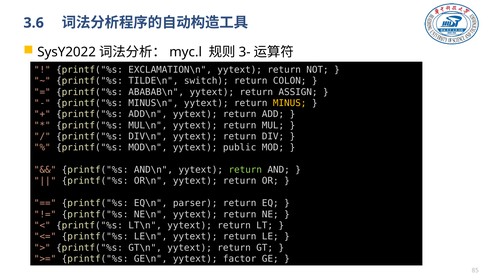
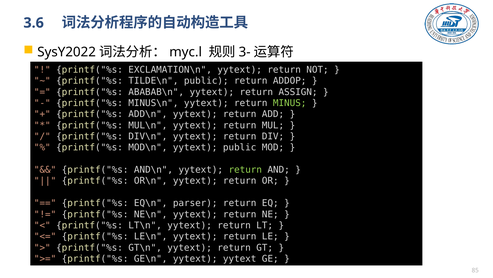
TILDE\n switch: switch -> public
COLON: COLON -> ADDOP
MINUS colour: yellow -> light green
yytext factor: factor -> yytext
